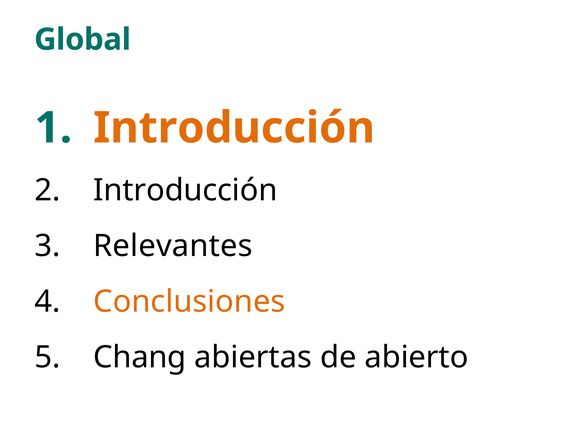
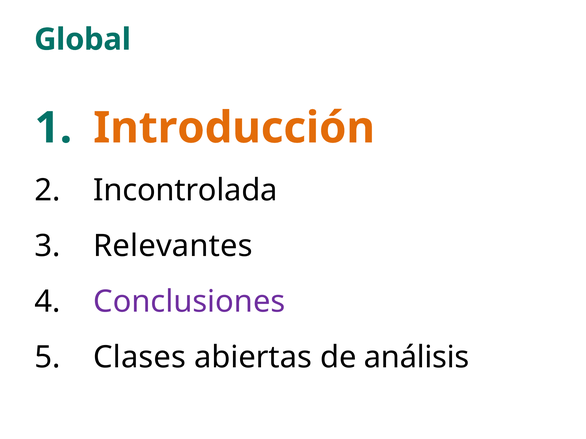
Introducción at (185, 191): Introducción -> Incontrolada
Conclusiones colour: orange -> purple
Chang: Chang -> Clases
abierto: abierto -> análisis
